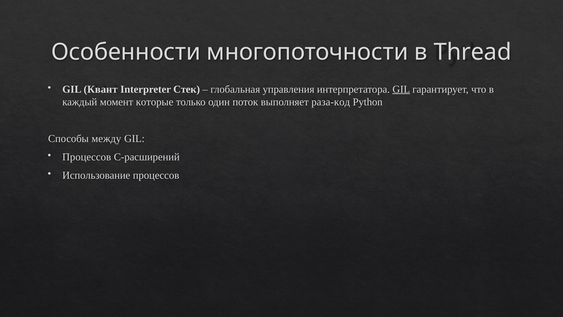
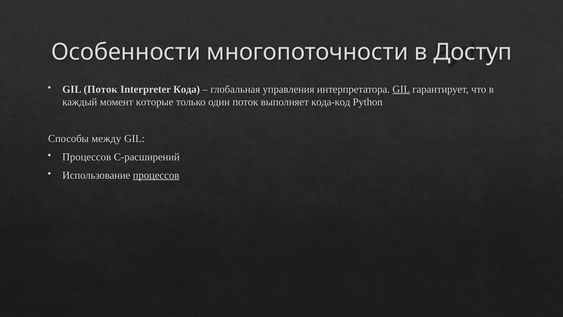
Thread: Thread -> Доступ
GIL Квант: Квант -> Поток
Стек: Стек -> Кода
раза-код: раза-код -> кода-код
процессов at (156, 175) underline: none -> present
